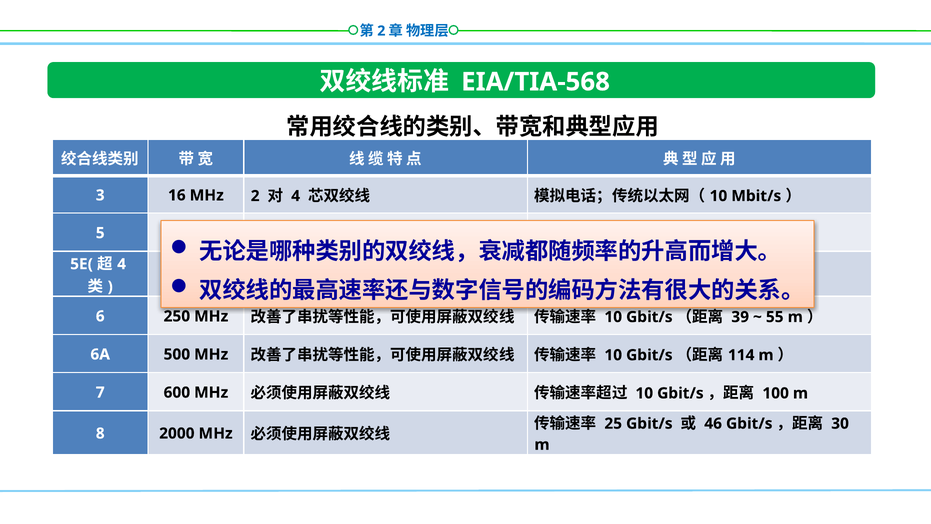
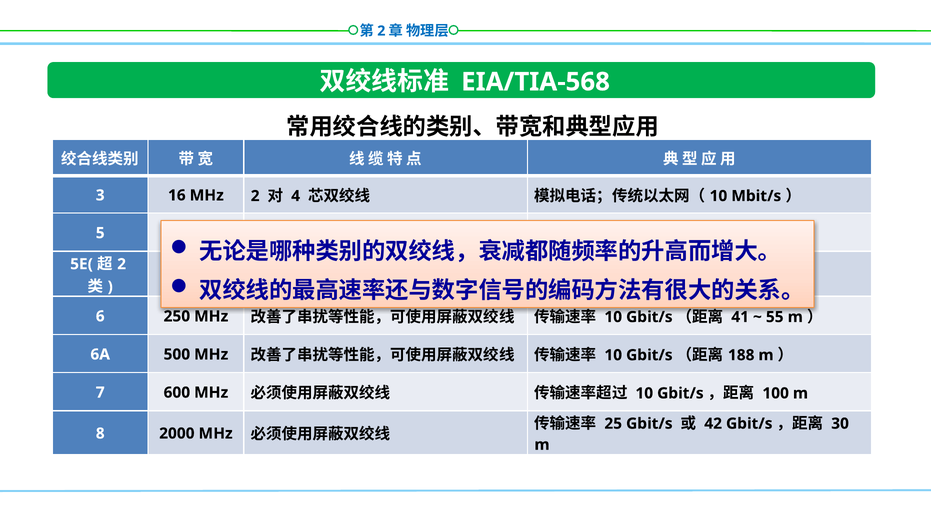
4 at (122, 264): 4 -> 2
39: 39 -> 41
114: 114 -> 188
46: 46 -> 42
